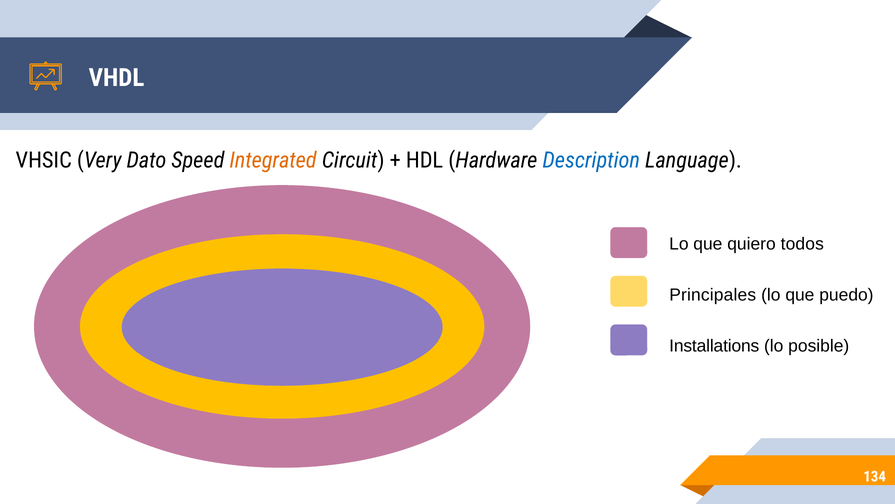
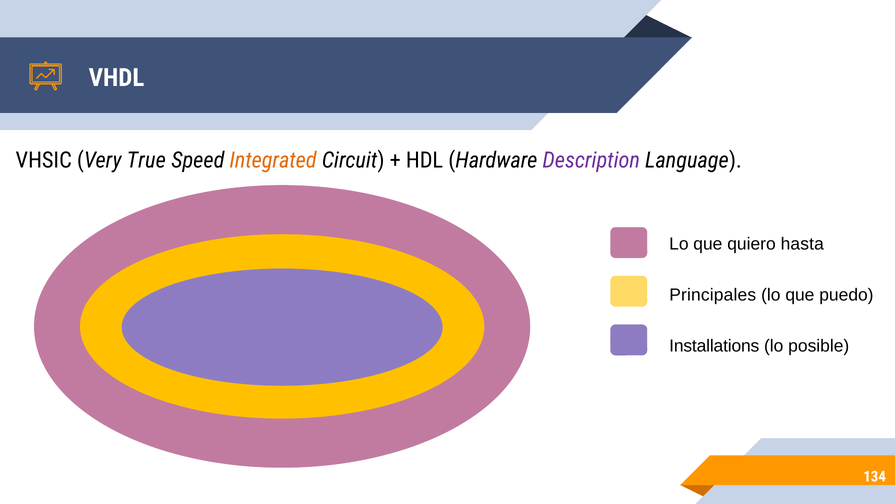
Dato: Dato -> True
Description colour: blue -> purple
todos: todos -> hasta
